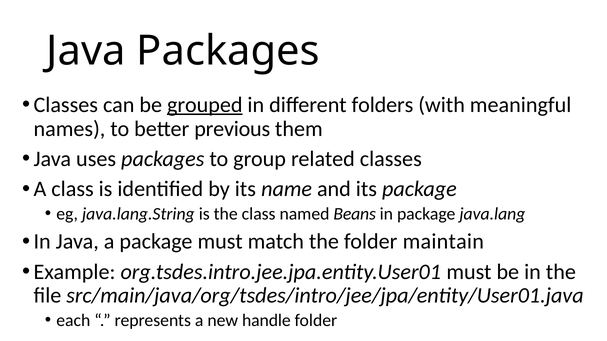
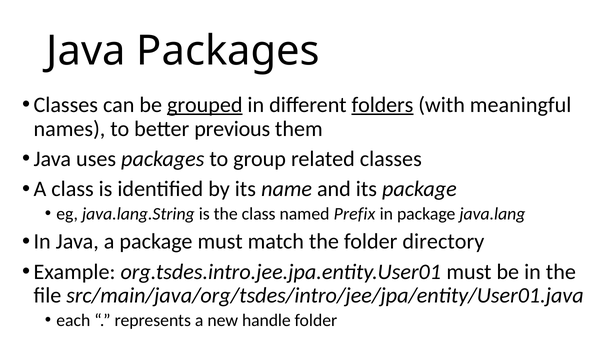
folders underline: none -> present
Beans: Beans -> Prefix
maintain: maintain -> directory
